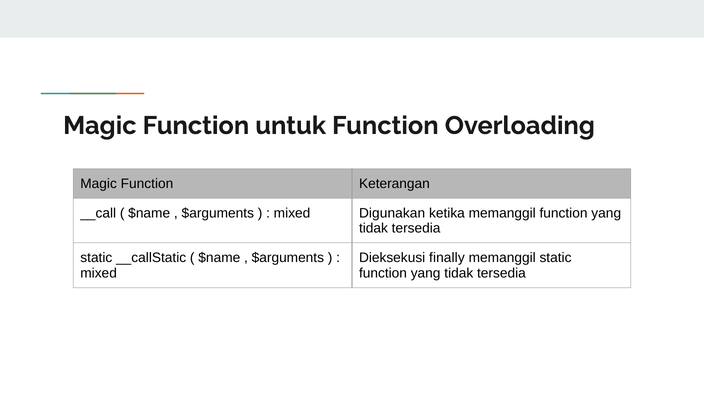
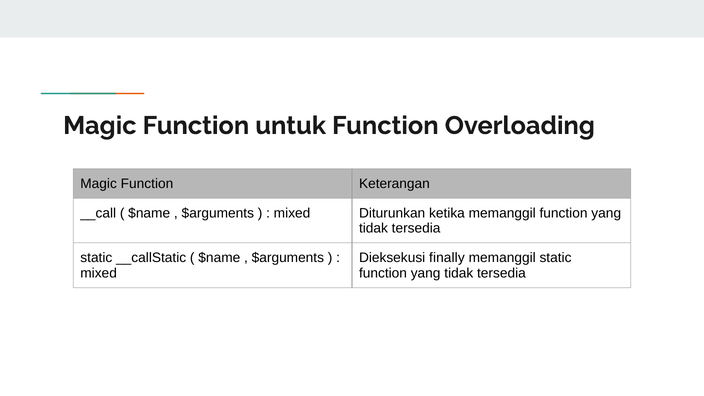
Digunakan: Digunakan -> Diturunkan
